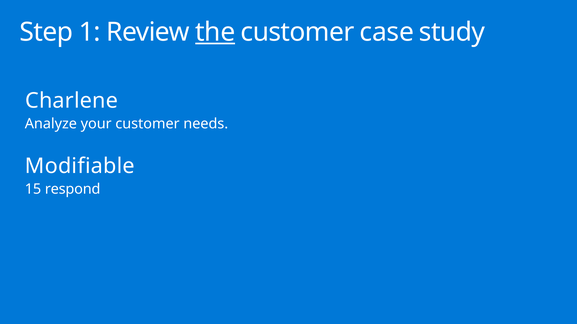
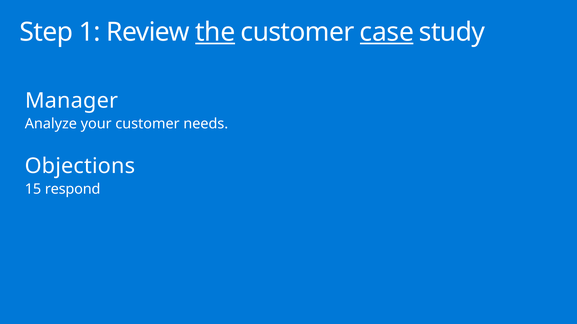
case underline: none -> present
Charlene: Charlene -> Manager
Modifiable: Modifiable -> Objections
